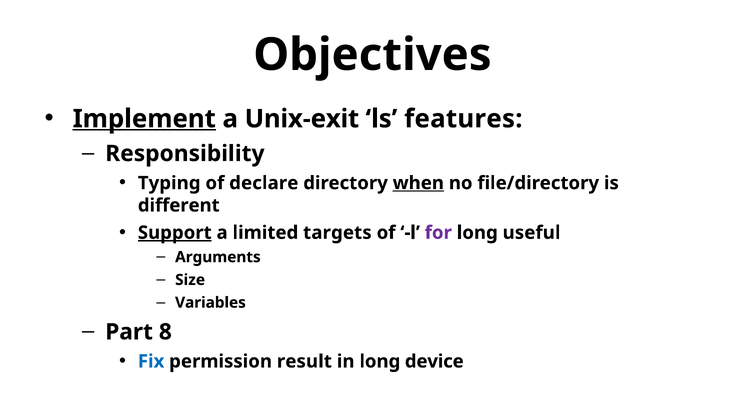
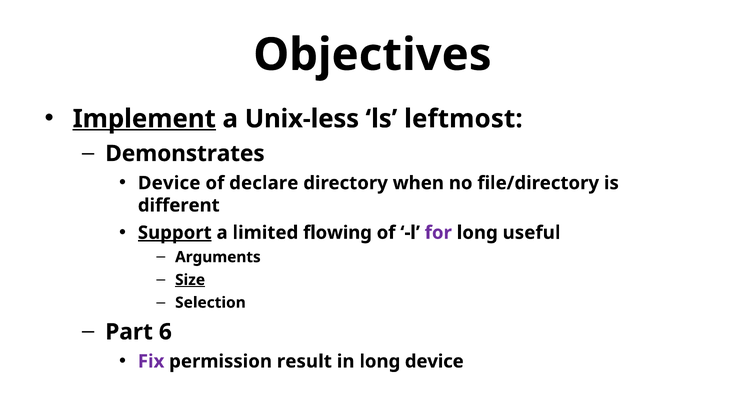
Unix-exit: Unix-exit -> Unix-less
features: features -> leftmost
Responsibility: Responsibility -> Demonstrates
Typing at (169, 183): Typing -> Device
when underline: present -> none
targets: targets -> flowing
Size underline: none -> present
Variables: Variables -> Selection
8: 8 -> 6
Fix colour: blue -> purple
